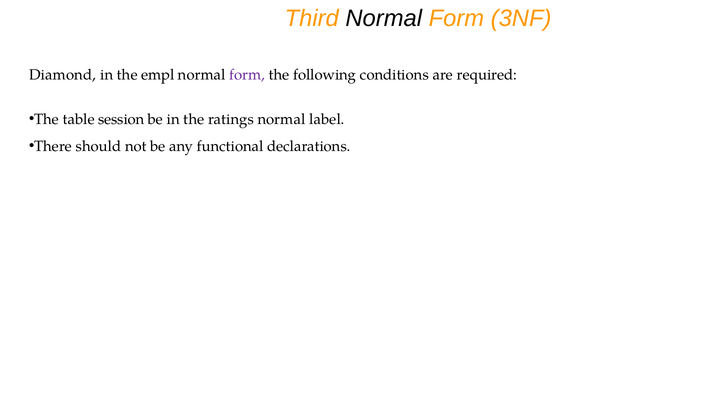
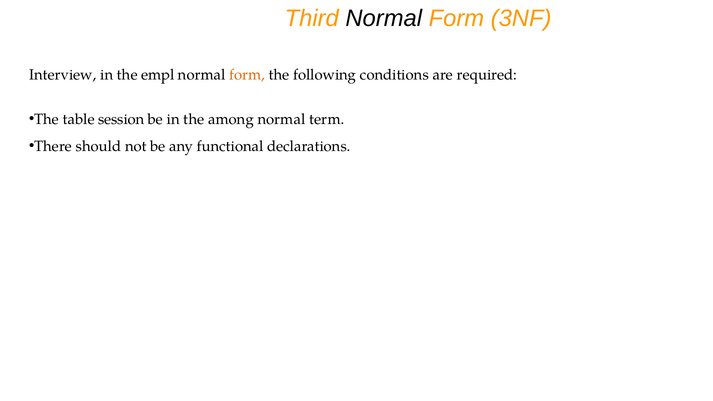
Diamond: Diamond -> Interview
form at (247, 75) colour: purple -> orange
ratings: ratings -> among
label: label -> term
